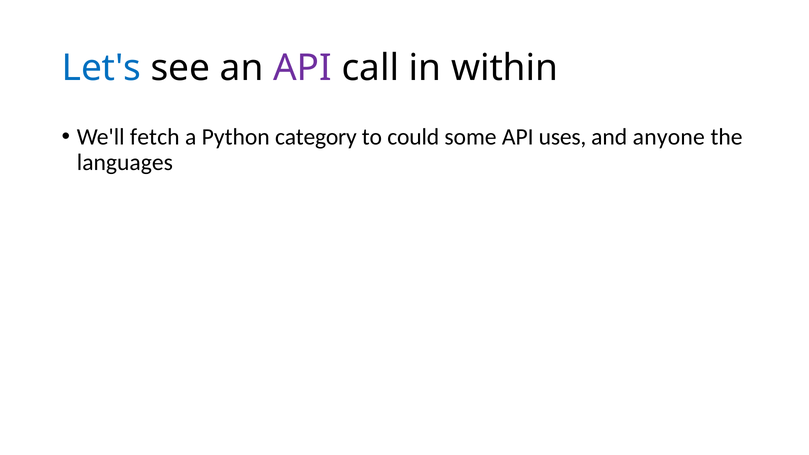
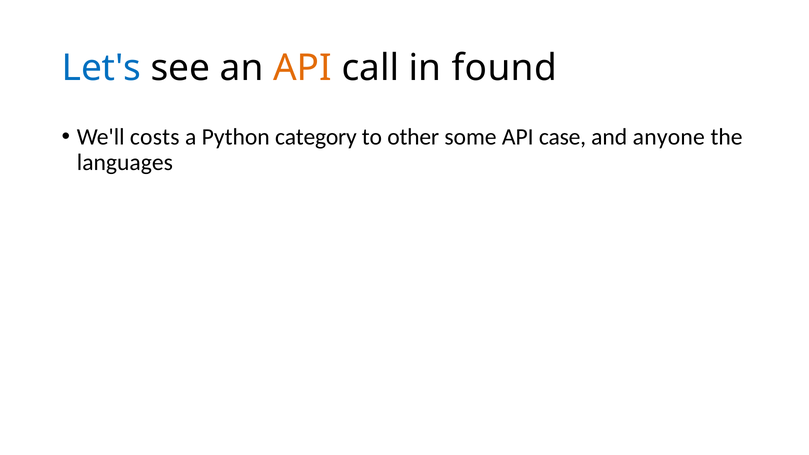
API at (303, 68) colour: purple -> orange
within: within -> found
fetch: fetch -> costs
could: could -> other
uses: uses -> case
